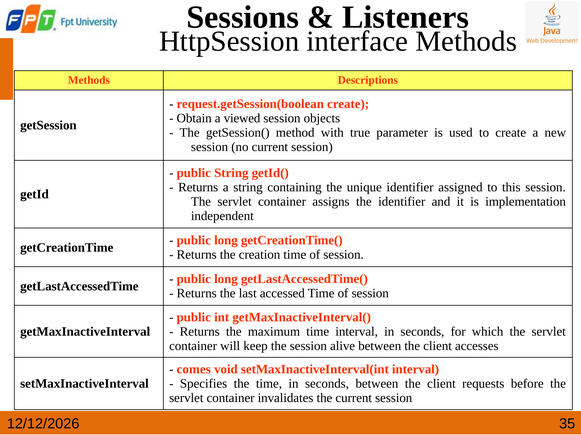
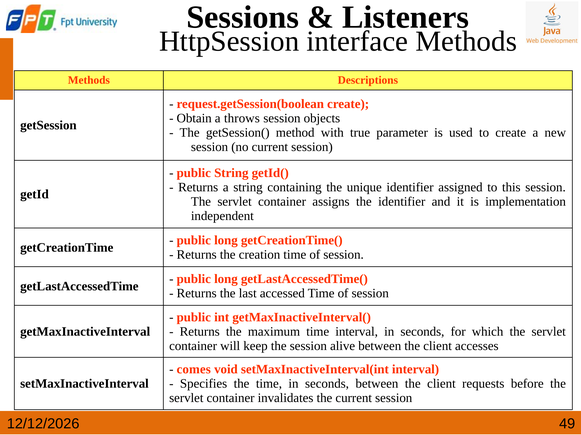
viewed: viewed -> throws
35: 35 -> 49
